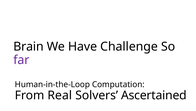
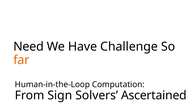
Brain: Brain -> Need
far colour: purple -> orange
Real: Real -> Sign
